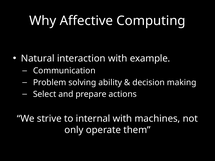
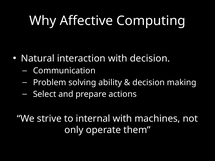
with example: example -> decision
